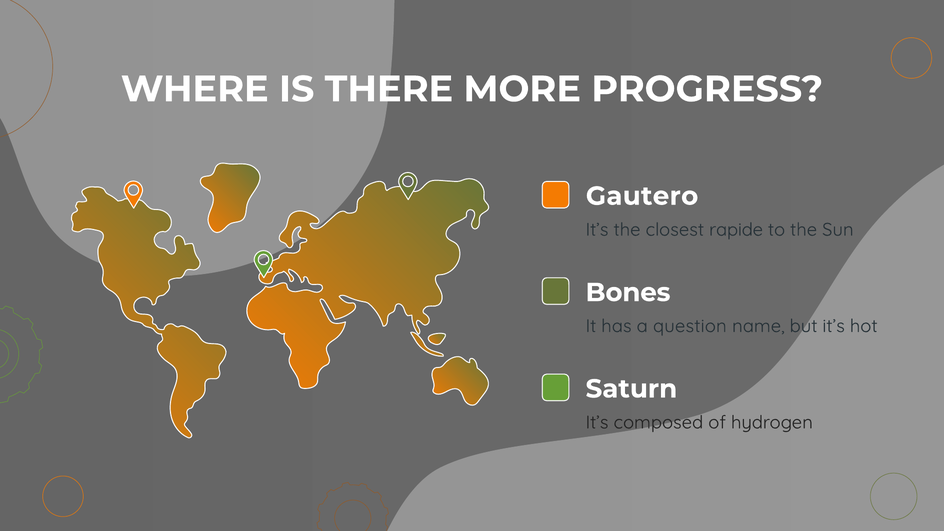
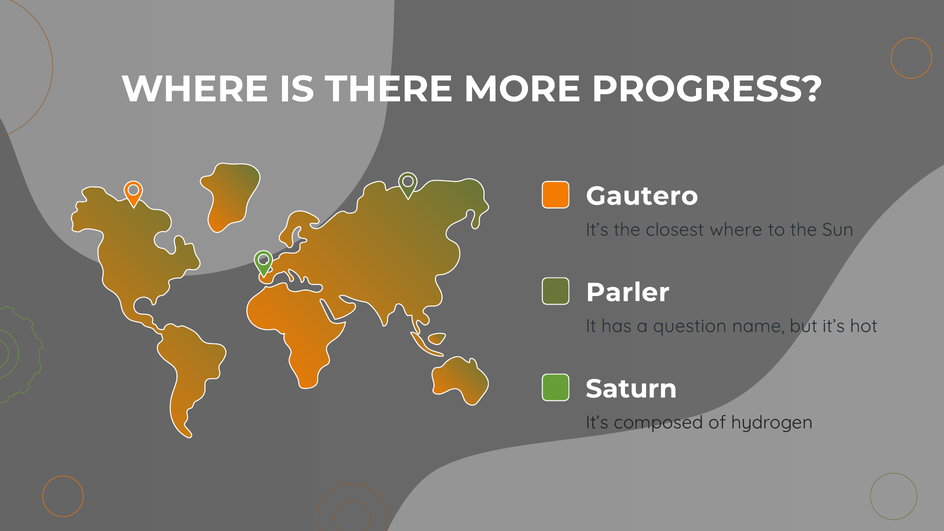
closest rapide: rapide -> where
Bones: Bones -> Parler
